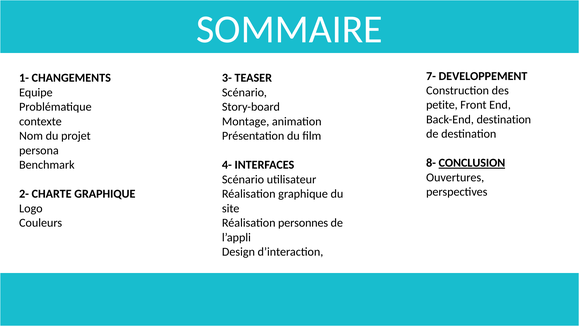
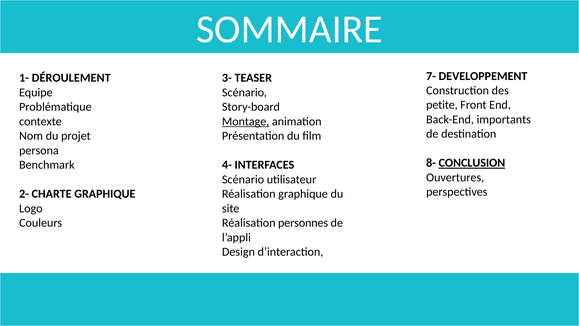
CHANGEMENTS: CHANGEMENTS -> DÉROULEMENT
Back-End destination: destination -> importants
Montage underline: none -> present
